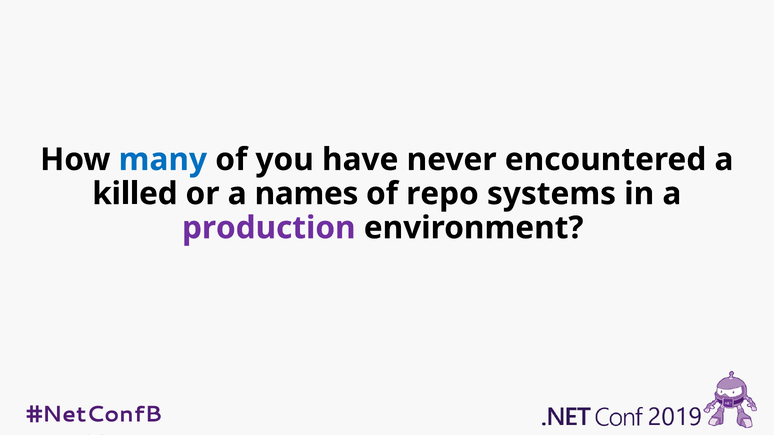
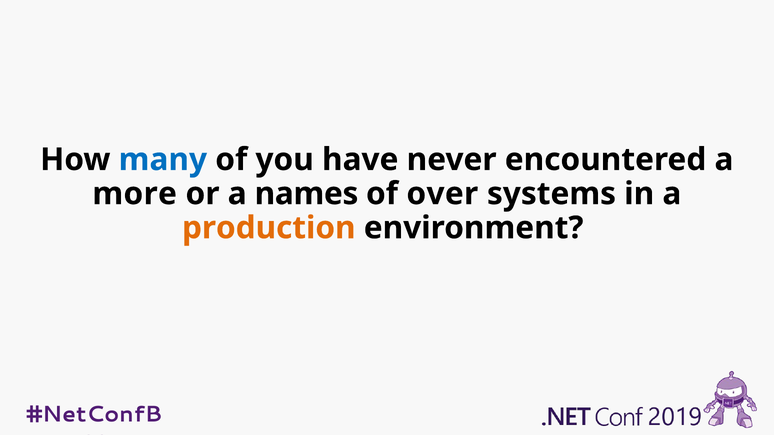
killed: killed -> more
repo: repo -> over
production colour: purple -> orange
